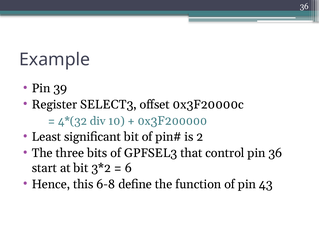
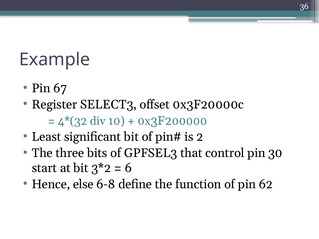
39: 39 -> 67
pin 36: 36 -> 30
this: this -> else
43: 43 -> 62
